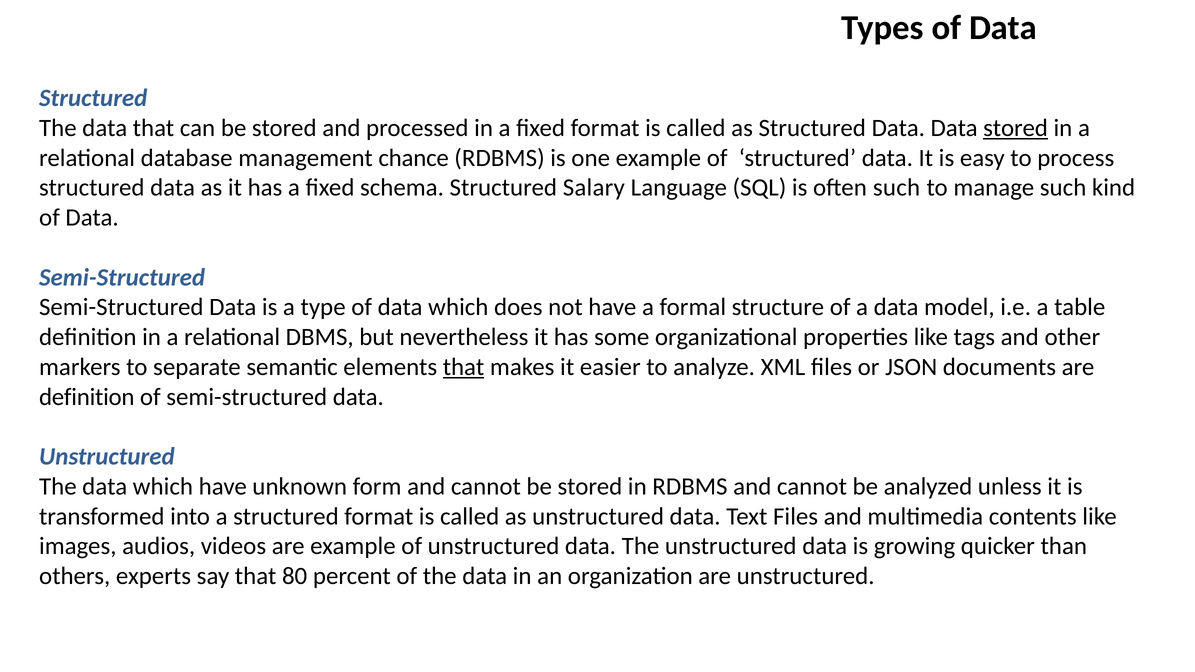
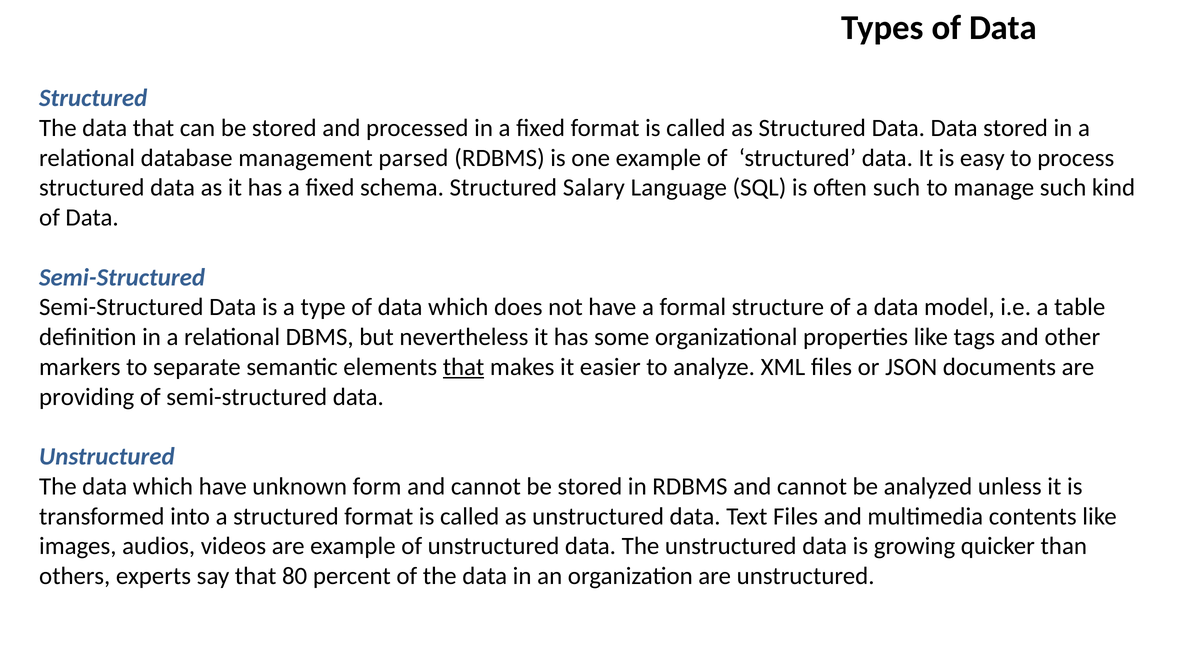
stored at (1016, 128) underline: present -> none
chance: chance -> parsed
definition at (87, 397): definition -> providing
